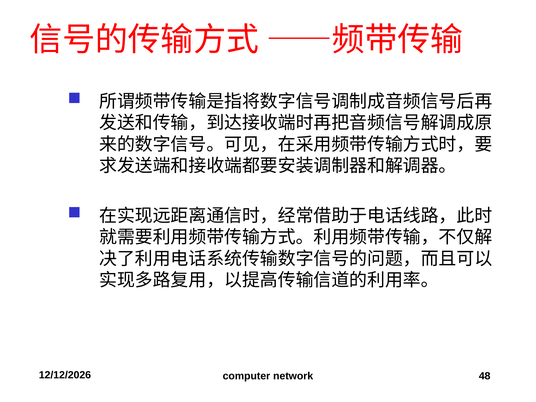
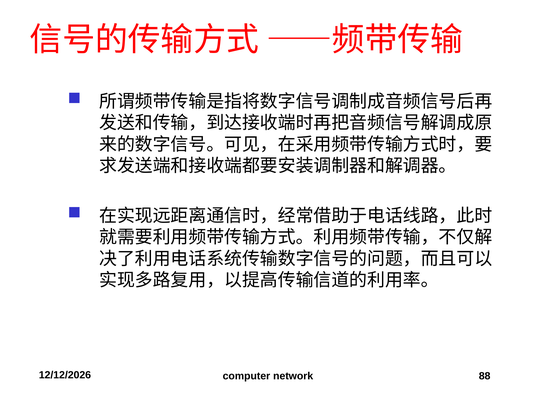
48: 48 -> 88
